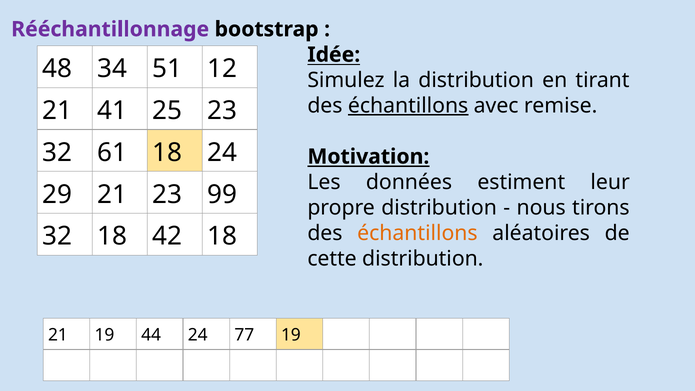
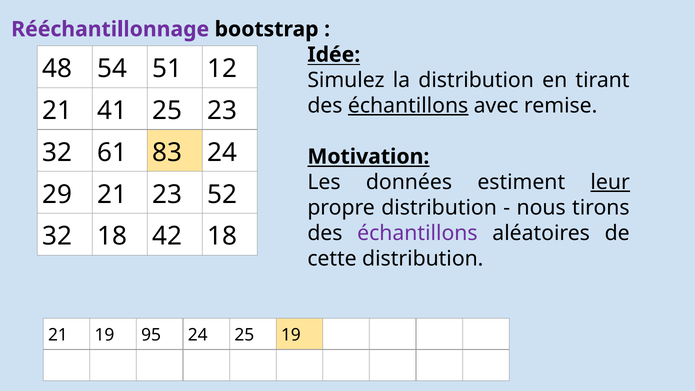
34: 34 -> 54
61 18: 18 -> 83
leur underline: none -> present
99: 99 -> 52
échantillons at (417, 233) colour: orange -> purple
44: 44 -> 95
24 77: 77 -> 25
